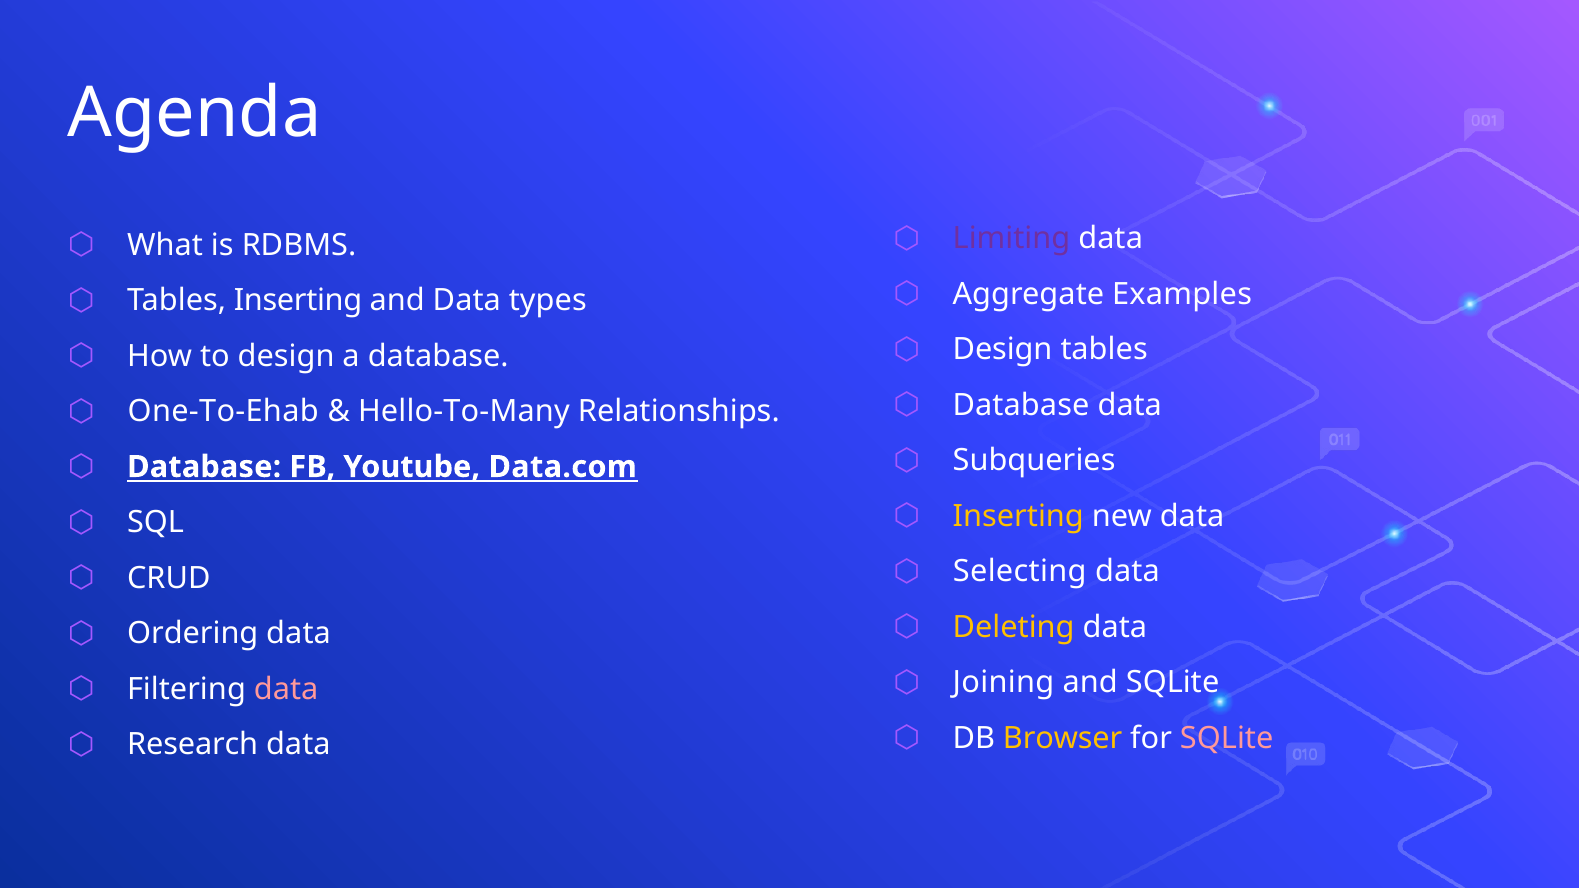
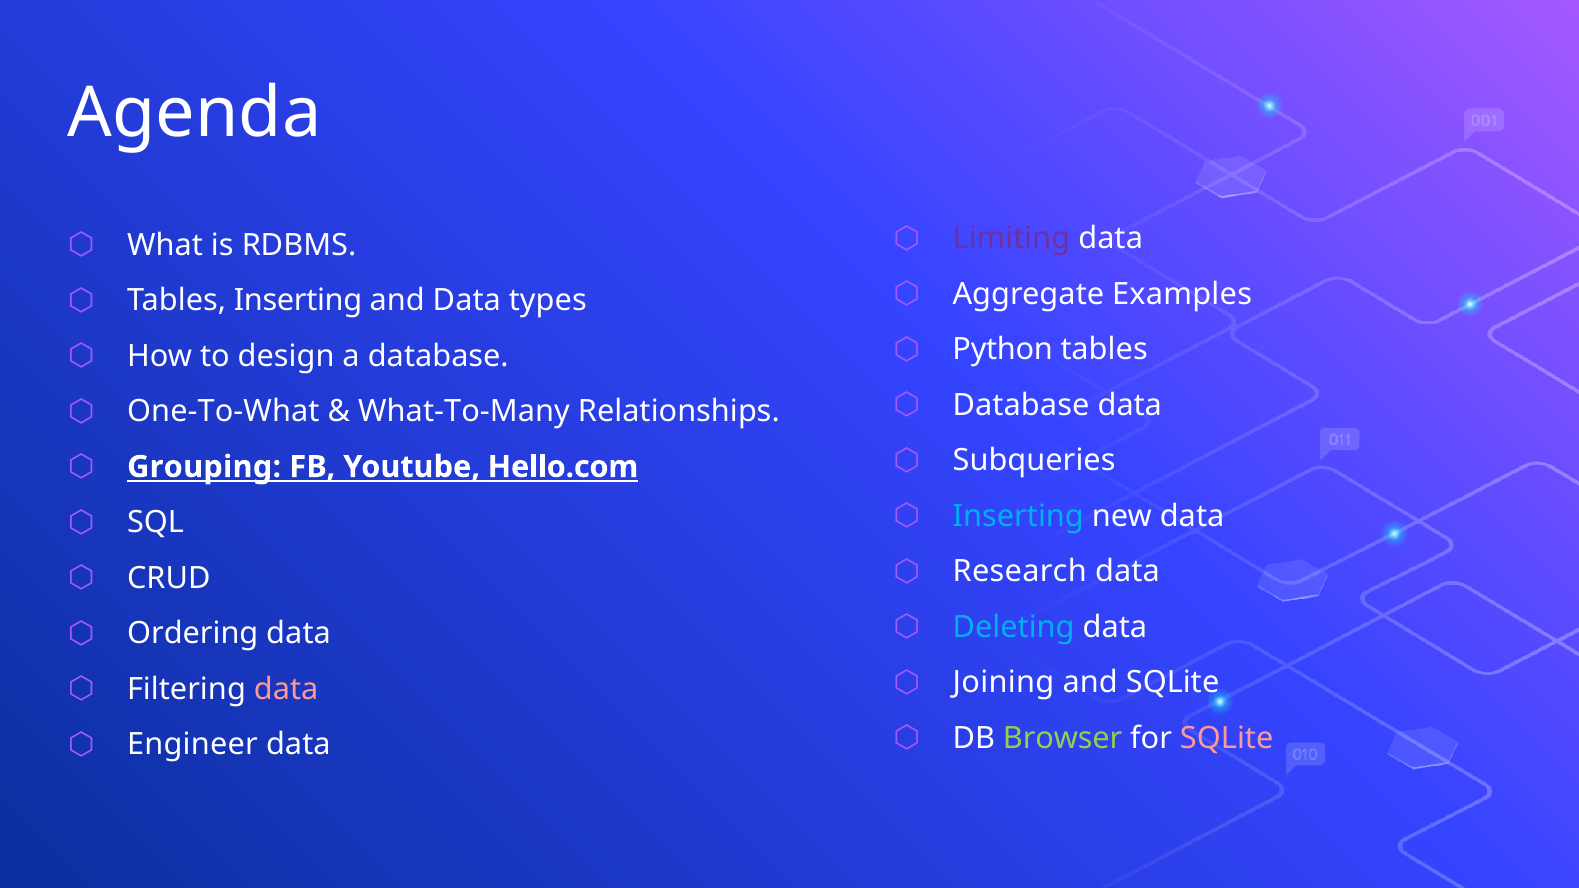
Design at (1003, 350): Design -> Python
One-To-Ehab: One-To-Ehab -> One-To-What
Hello-To-Many: Hello-To-Many -> What-To-Many
Database at (204, 467): Database -> Grouping
Data.com: Data.com -> Hello.com
Inserting at (1018, 516) colour: yellow -> light blue
Selecting: Selecting -> Research
Deleting colour: yellow -> light blue
Browser colour: yellow -> light green
Research: Research -> Engineer
